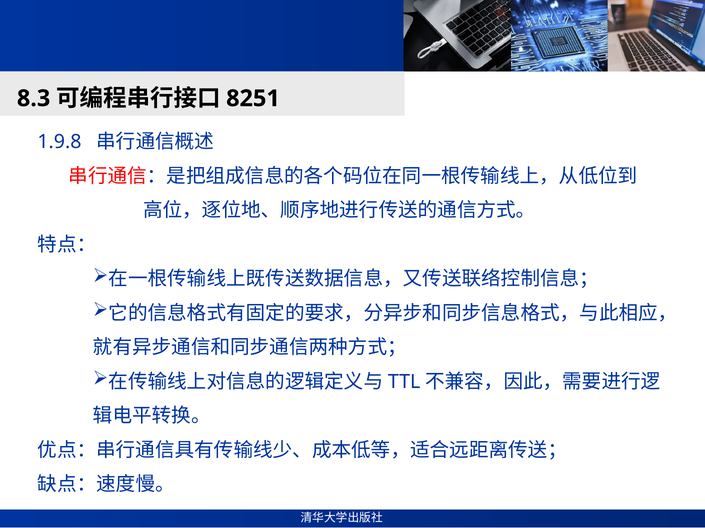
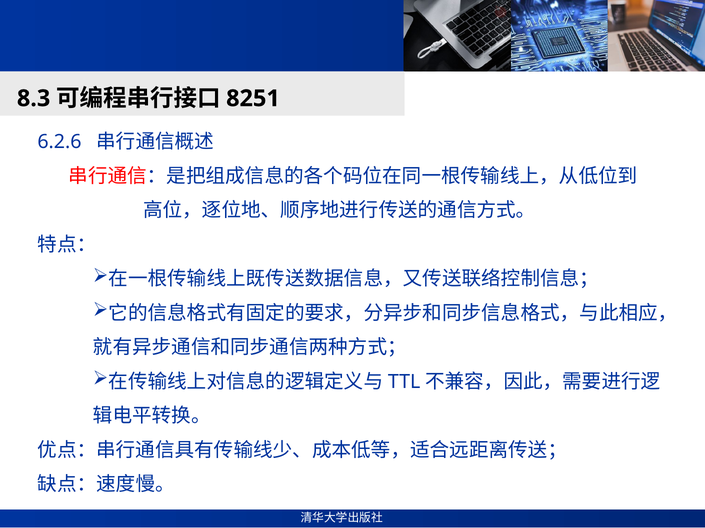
1.9.8: 1.9.8 -> 6.2.6
